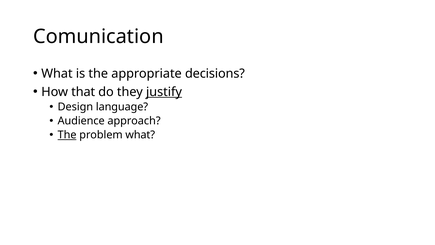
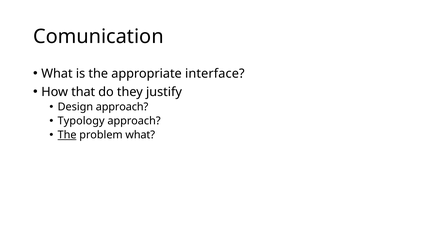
decisions: decisions -> interface
justify underline: present -> none
Design language: language -> approach
Audience: Audience -> Typology
